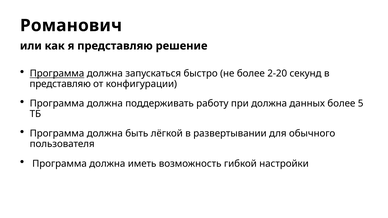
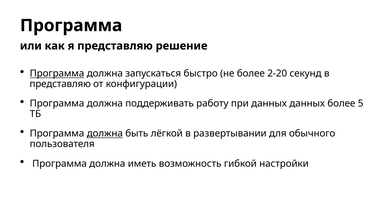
Романович at (71, 26): Романович -> Программа
при должна: должна -> данных
должна at (105, 134) underline: none -> present
